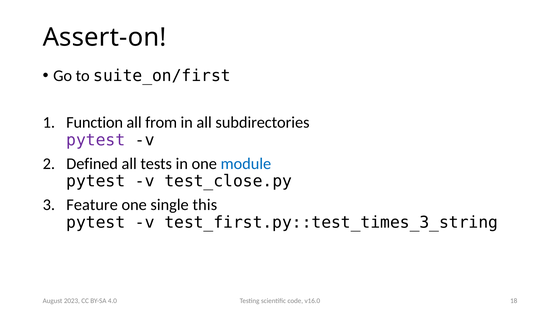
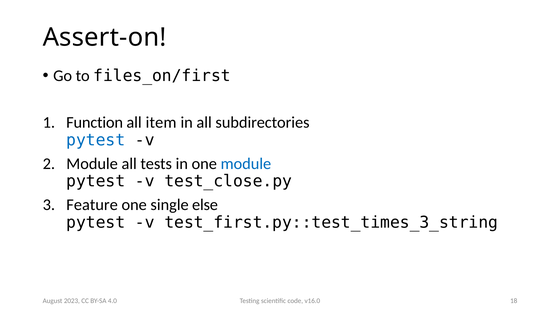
suite_on/first: suite_on/first -> files_on/first
from: from -> item
pytest at (96, 140) colour: purple -> blue
Defined at (92, 164): Defined -> Module
this: this -> else
